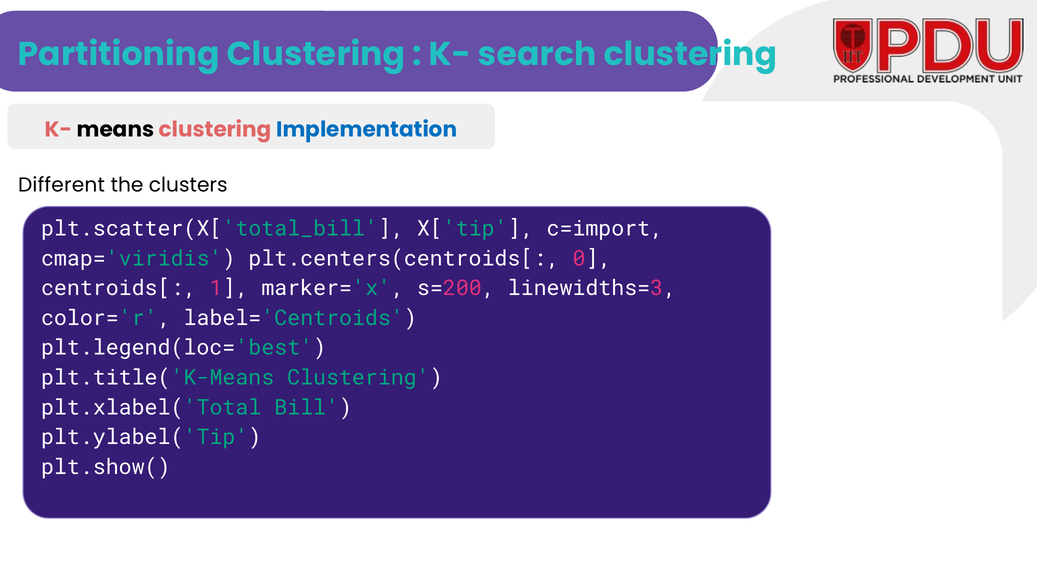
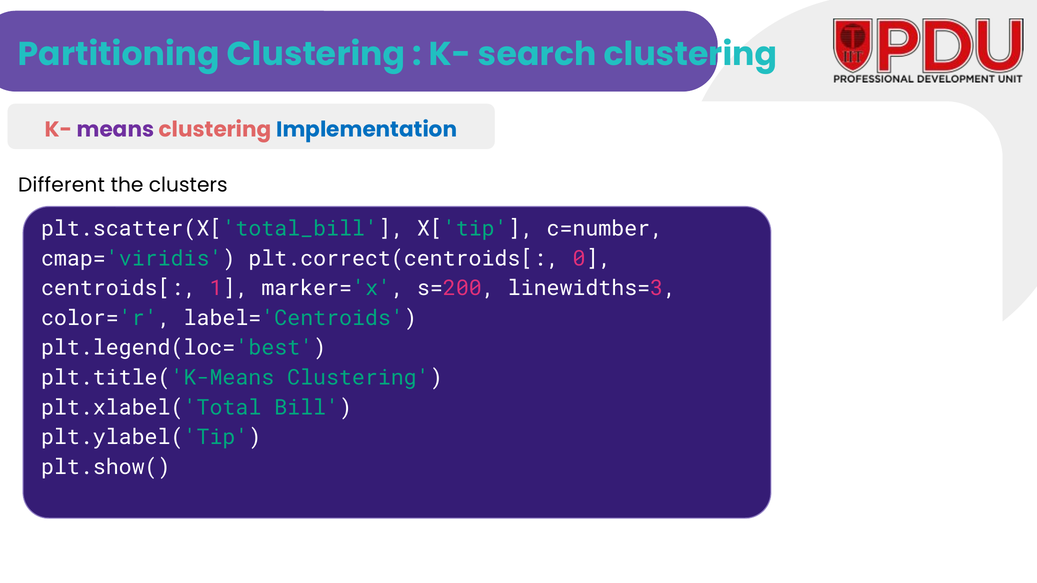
means colour: black -> purple
c=import: c=import -> c=number
plt.centers(centroids[: plt.centers(centroids[ -> plt.correct(centroids[
